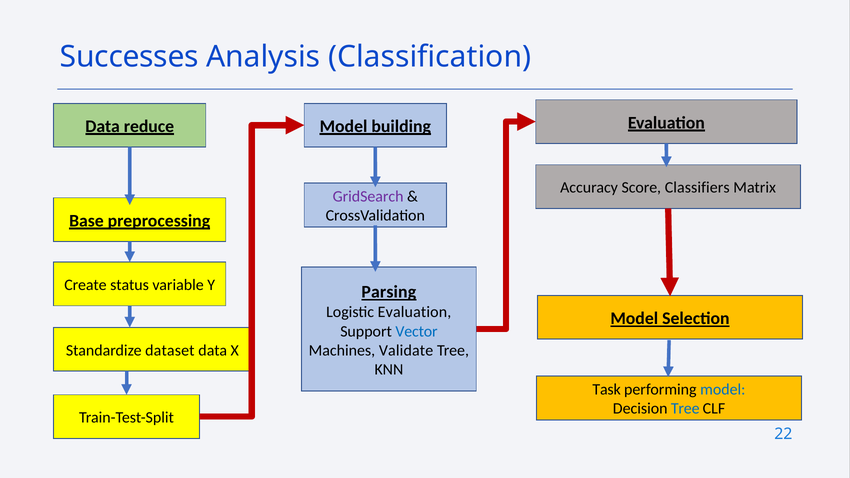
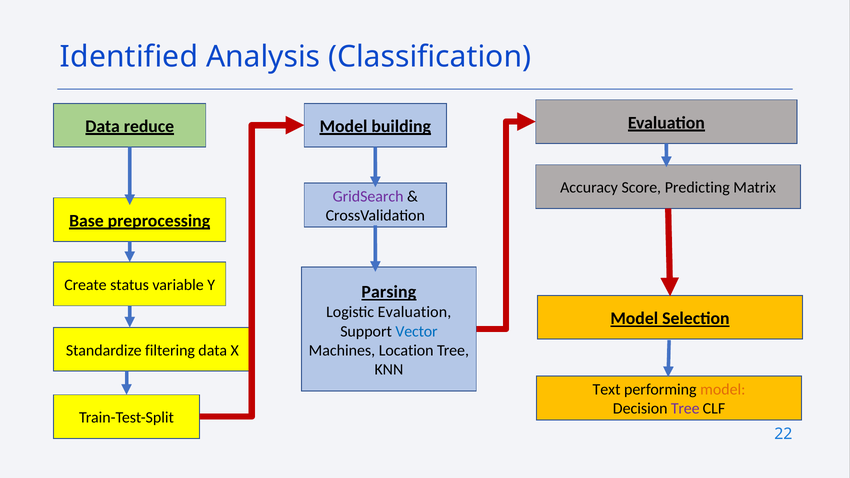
Successes: Successes -> Identified
Classifiers: Classifiers -> Predicting
dataset: dataset -> filtering
Validate: Validate -> Location
Task: Task -> Text
model at (723, 390) colour: blue -> orange
Tree at (685, 409) colour: blue -> purple
